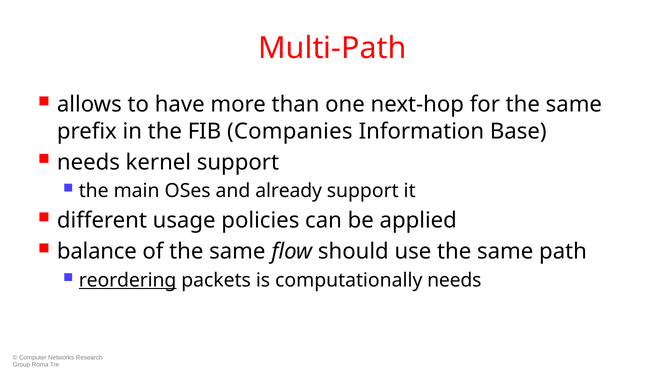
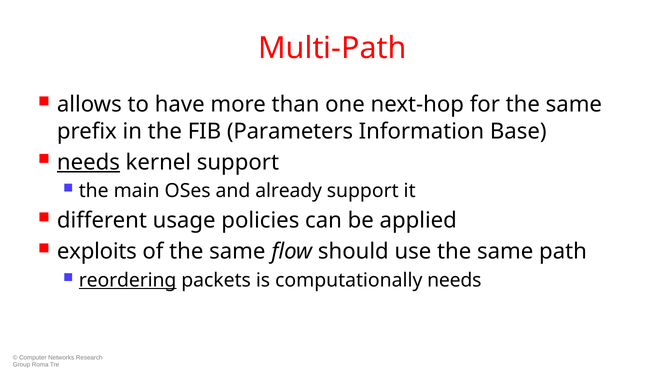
Companies: Companies -> Parameters
needs at (88, 162) underline: none -> present
balance: balance -> exploits
